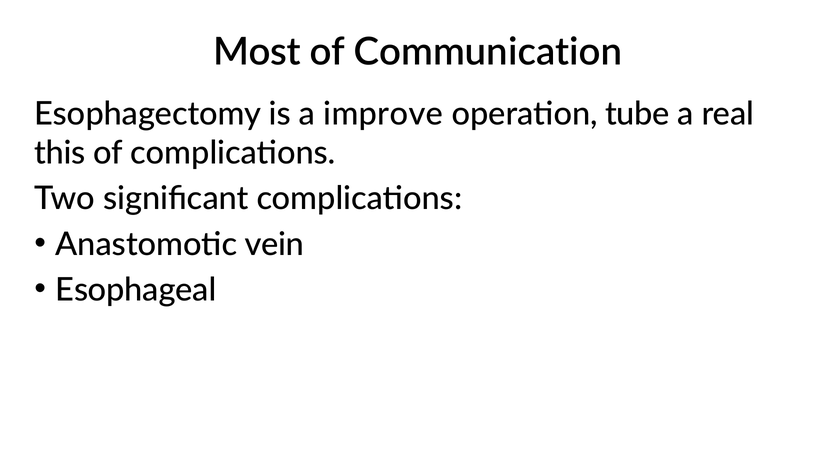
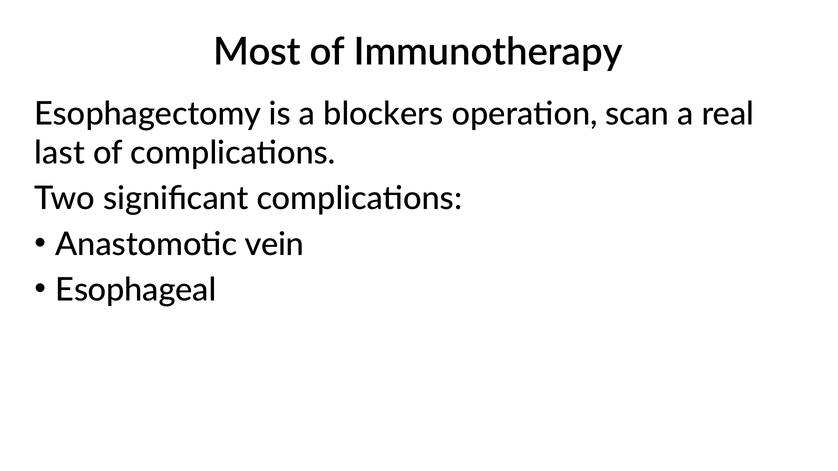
Communication: Communication -> Immunotherapy
improve: improve -> blockers
tube: tube -> scan
this: this -> last
